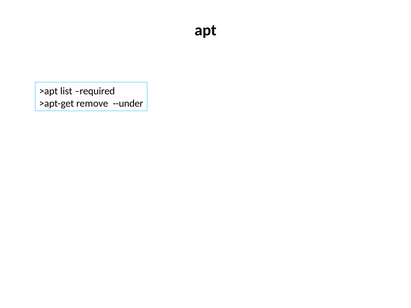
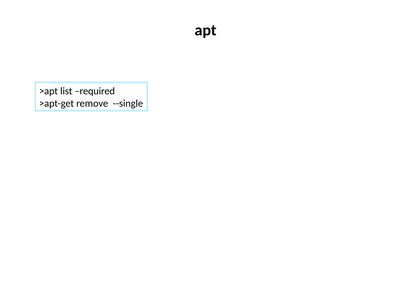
--under: --under -> --single
